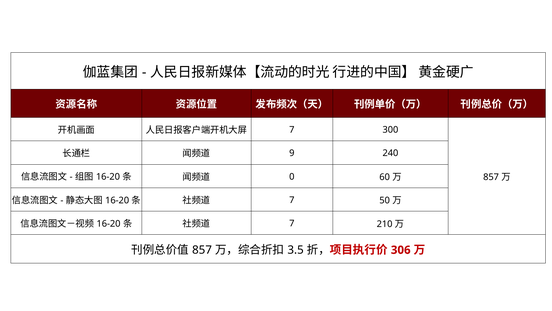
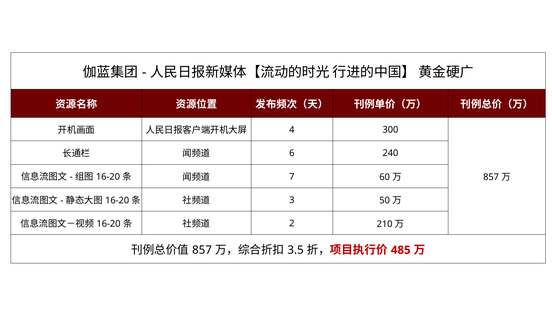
7 at (292, 130): 7 -> 4
9: 9 -> 6
0: 0 -> 7
7 at (292, 200): 7 -> 3
7 at (292, 223): 7 -> 2
306: 306 -> 485
